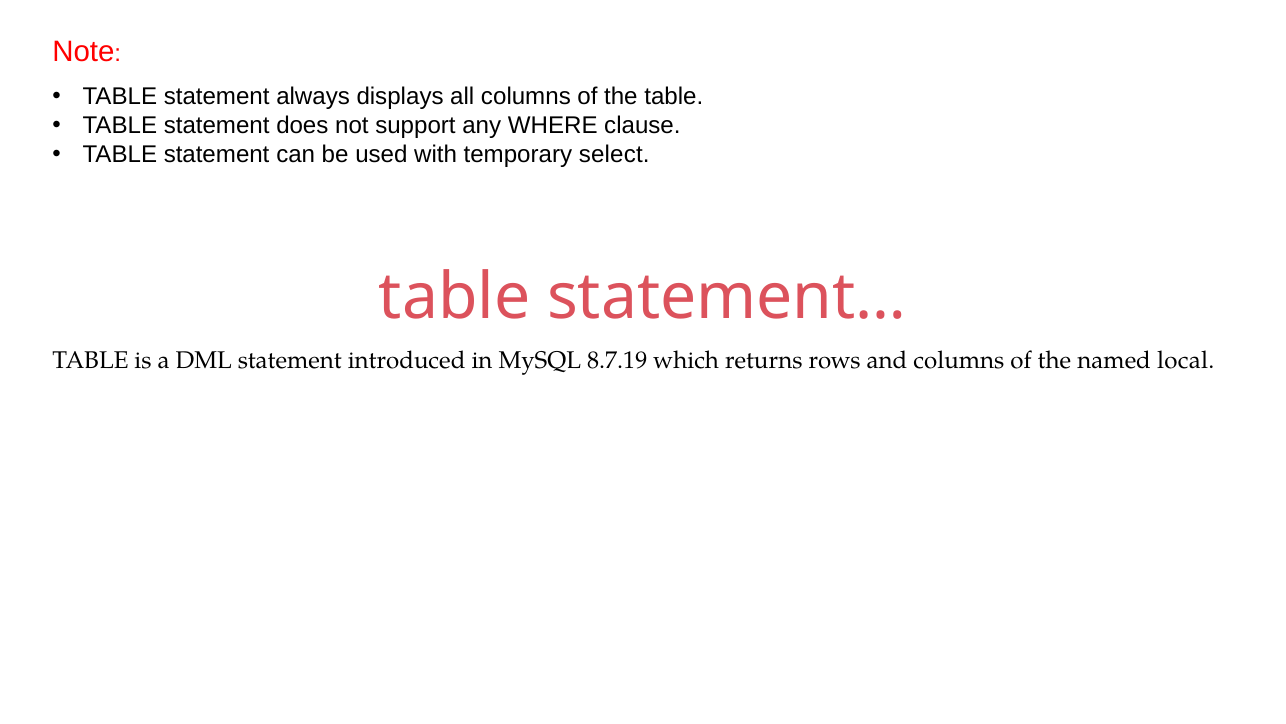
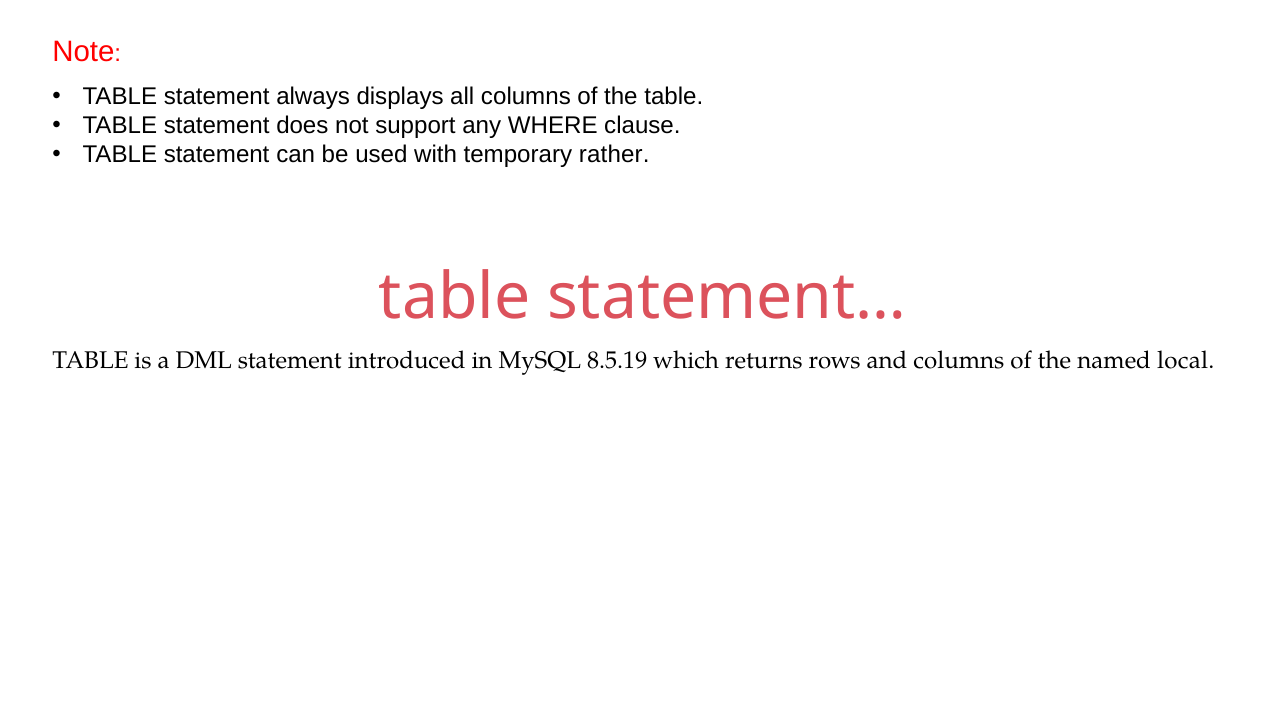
select: select -> rather
8.7.19: 8.7.19 -> 8.5.19
